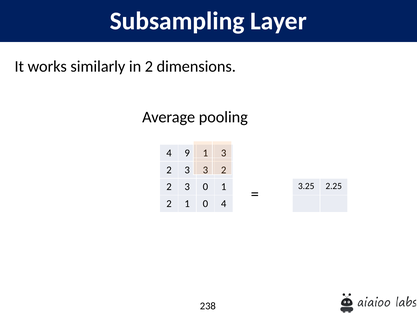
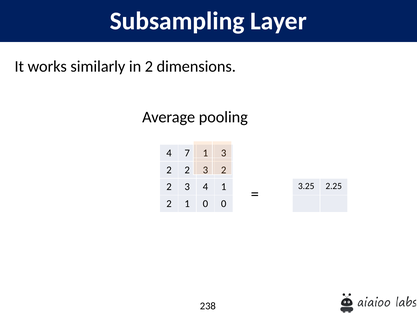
9: 9 -> 7
3 at (187, 170): 3 -> 2
3 0: 0 -> 4
0 4: 4 -> 0
